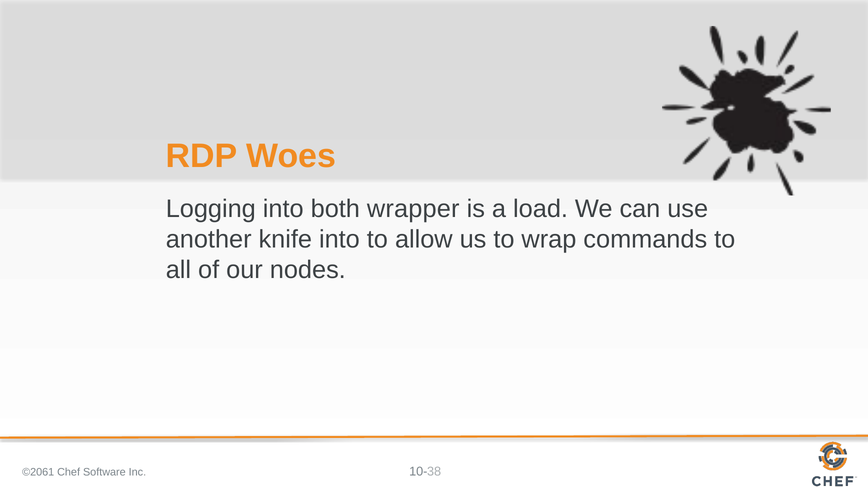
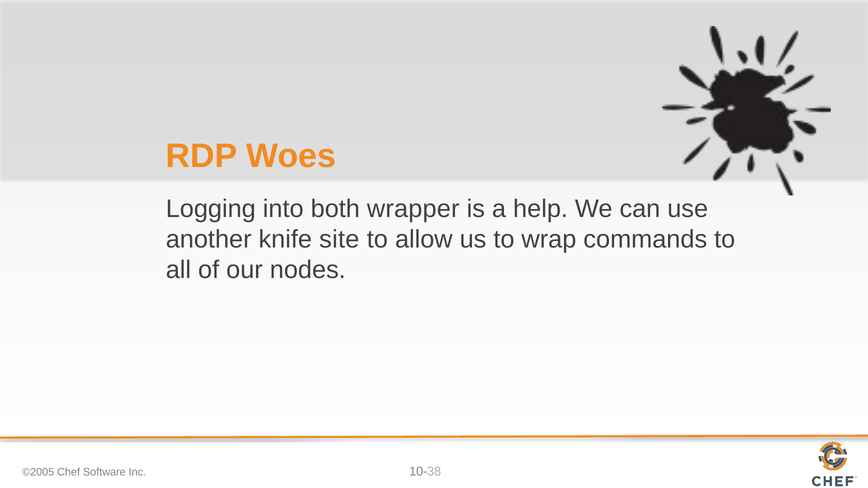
load: load -> help
knife into: into -> site
©2061: ©2061 -> ©2005
